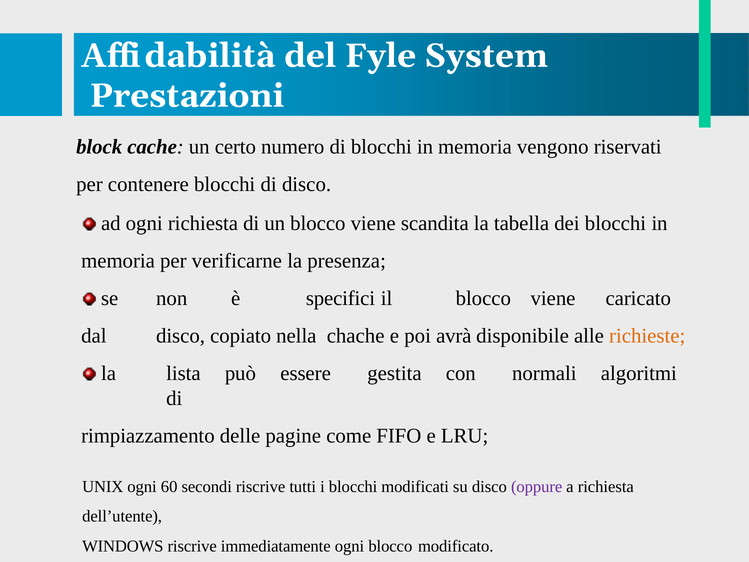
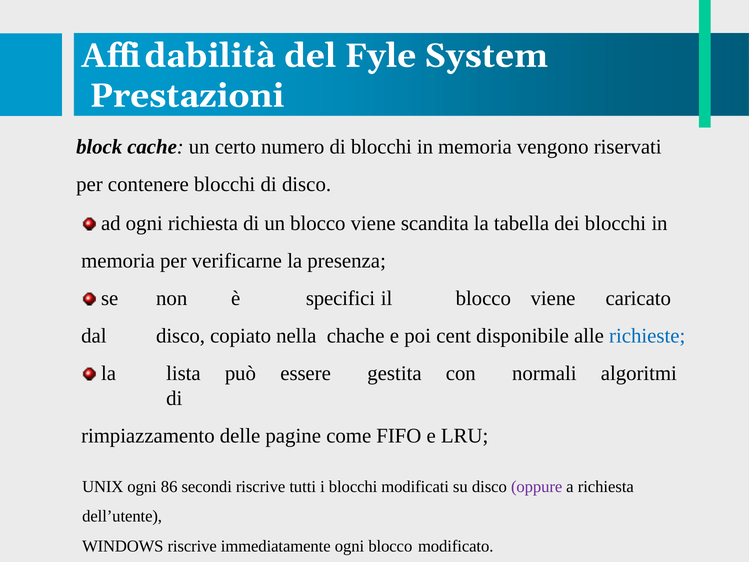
avrà: avrà -> cent
richieste colour: orange -> blue
60: 60 -> 86
